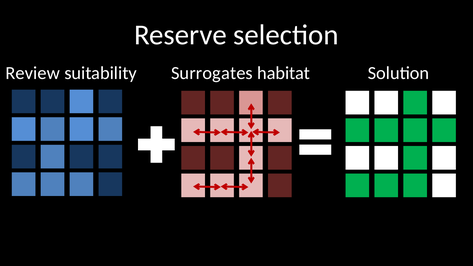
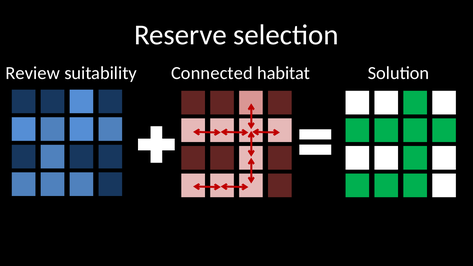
Surrogates: Surrogates -> Connected
